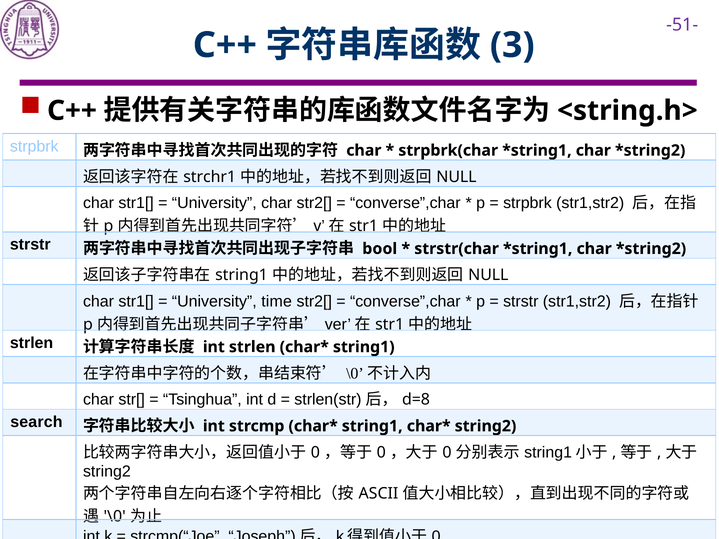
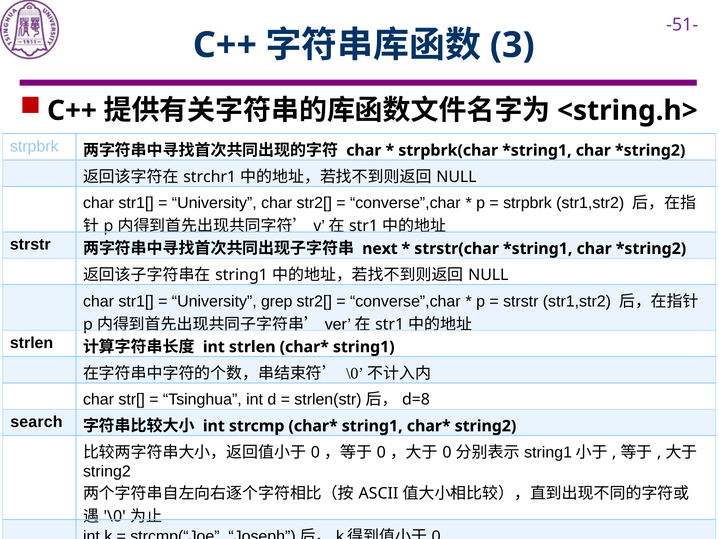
bool: bool -> next
time: time -> grep
